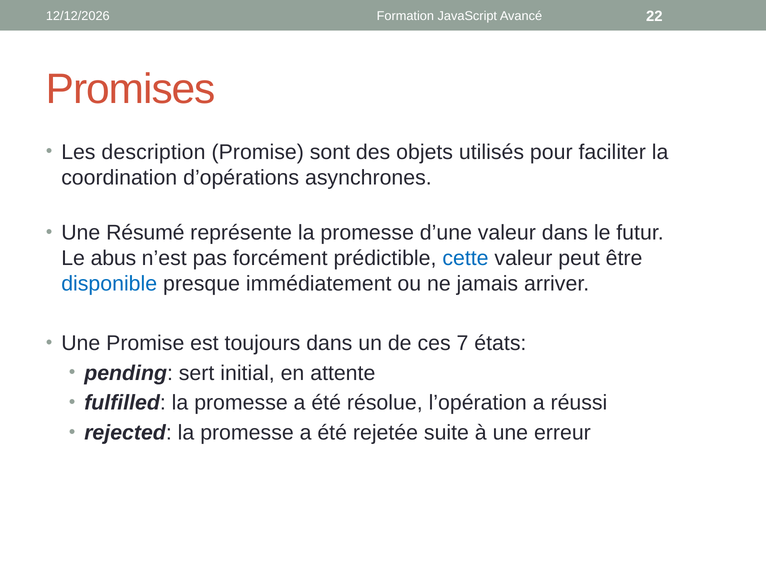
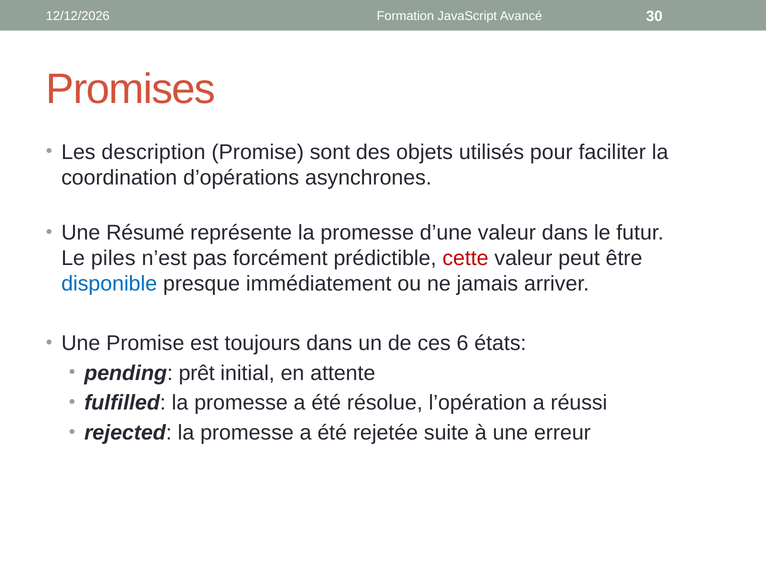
22: 22 -> 30
abus: abus -> piles
cette colour: blue -> red
7: 7 -> 6
sert: sert -> prêt
